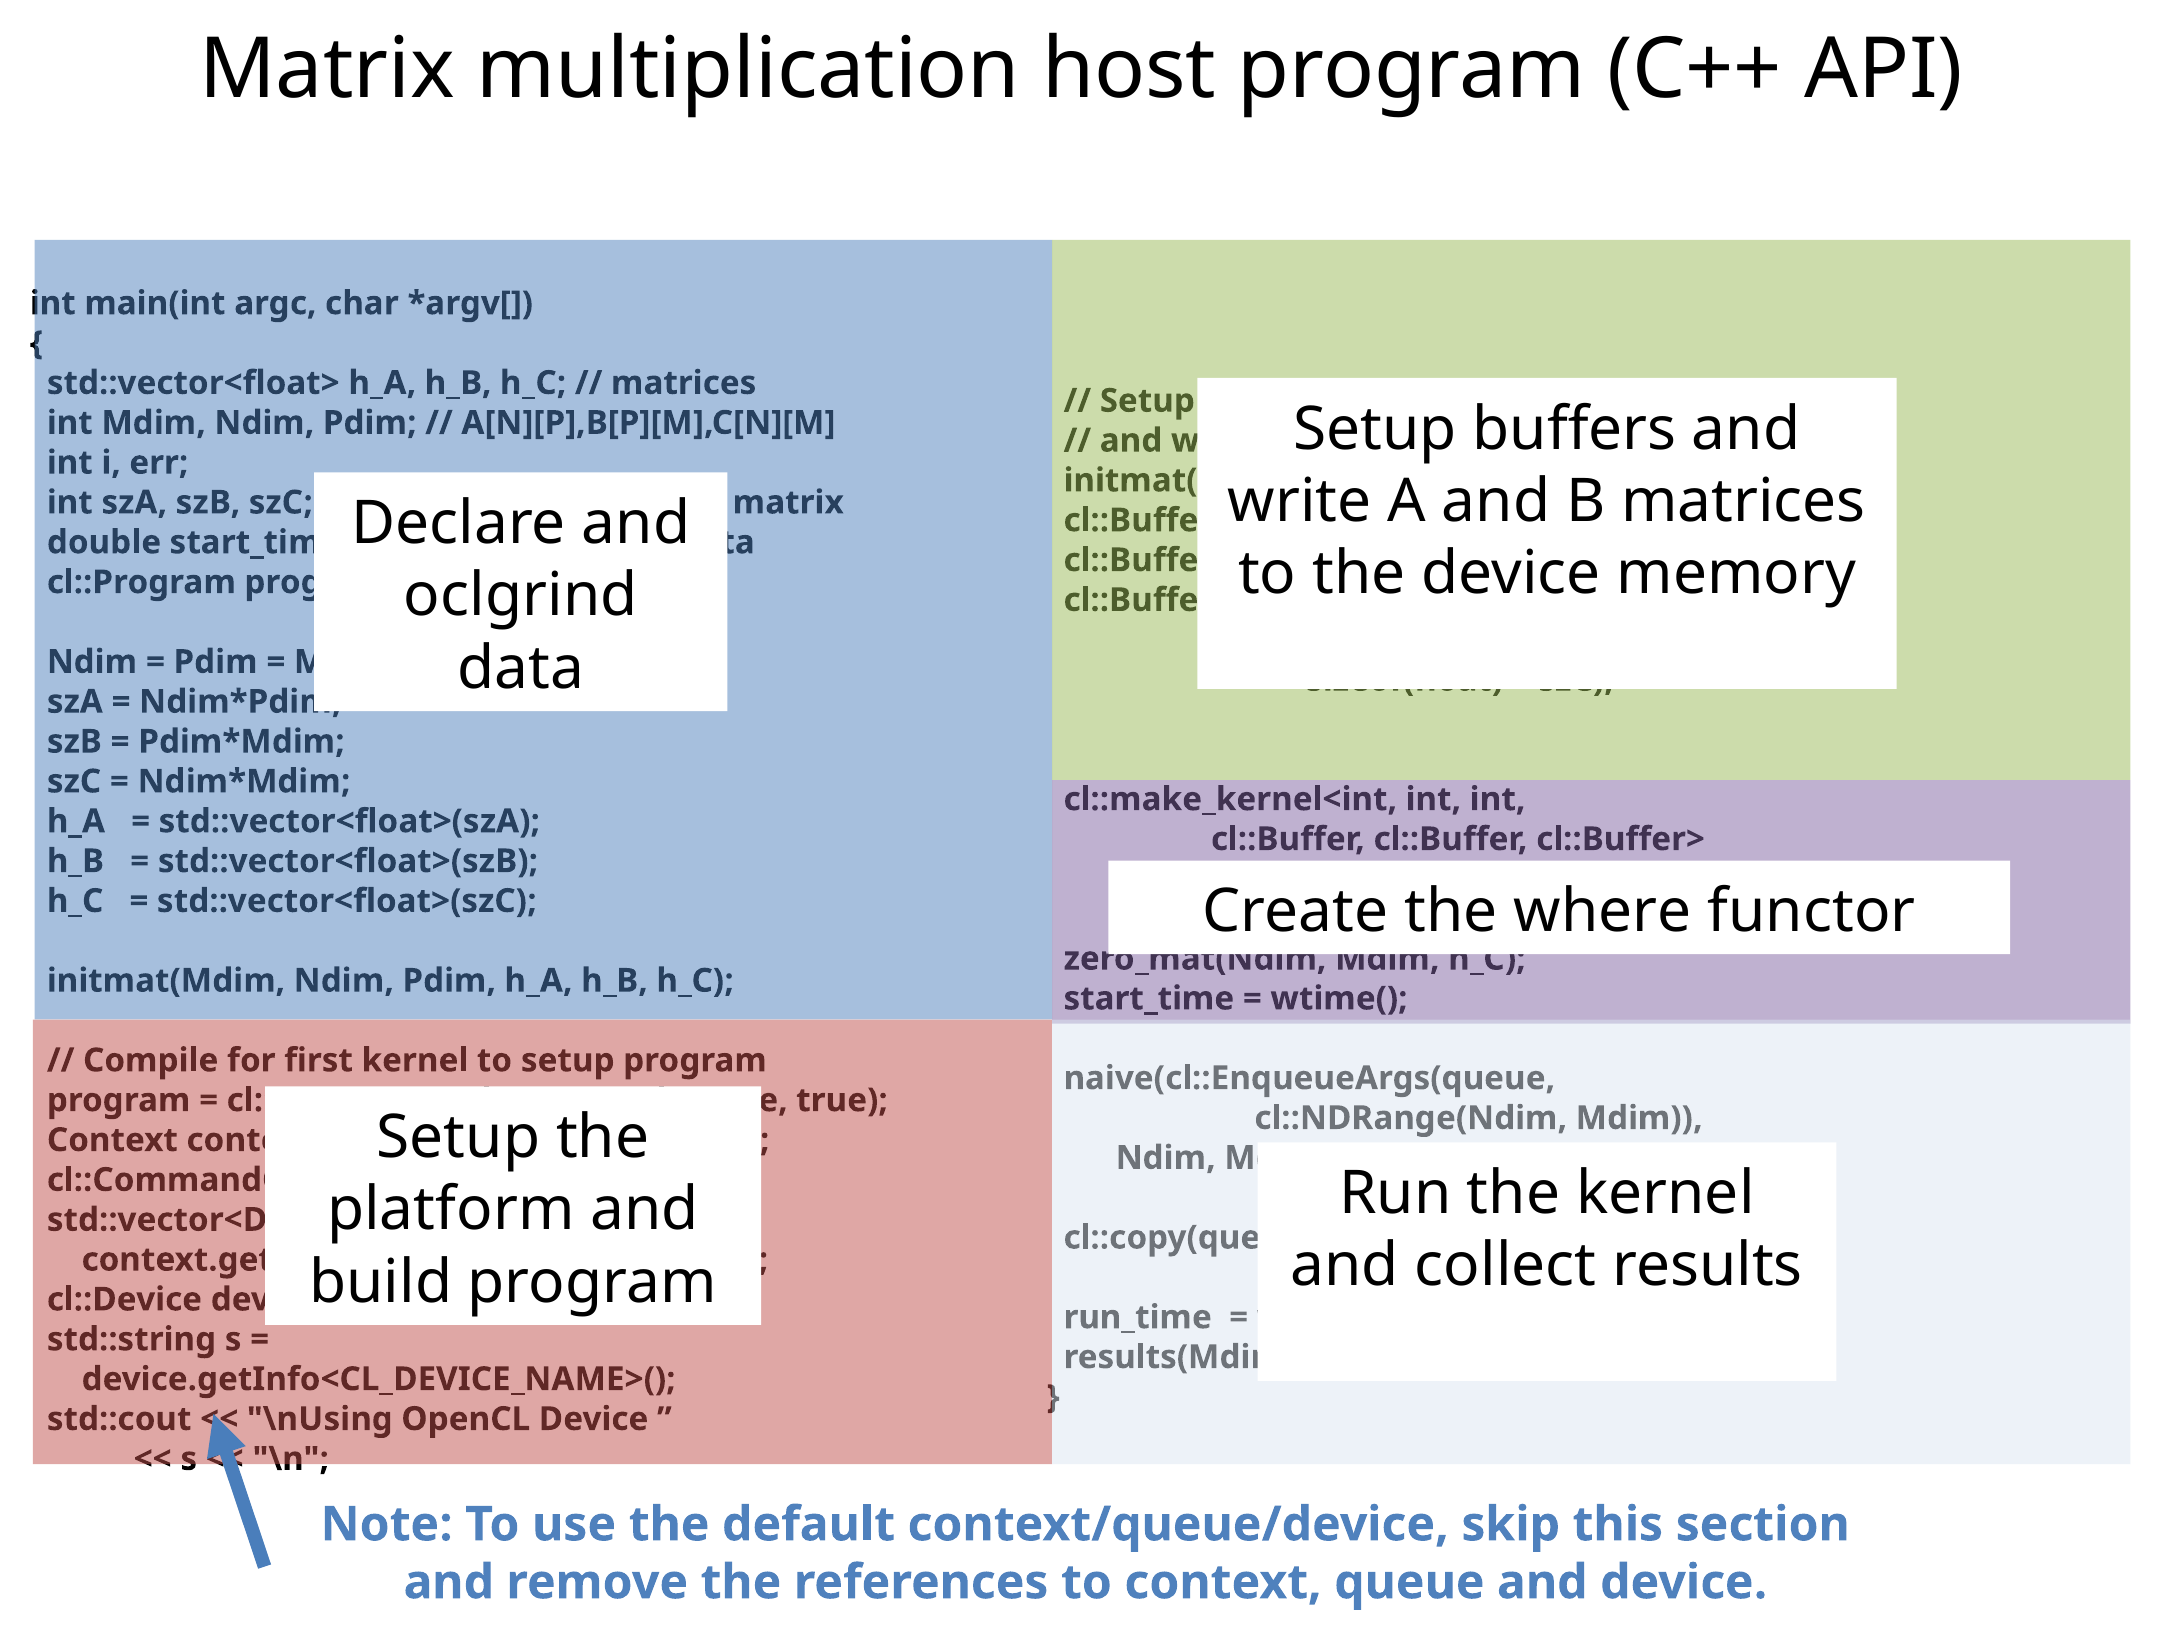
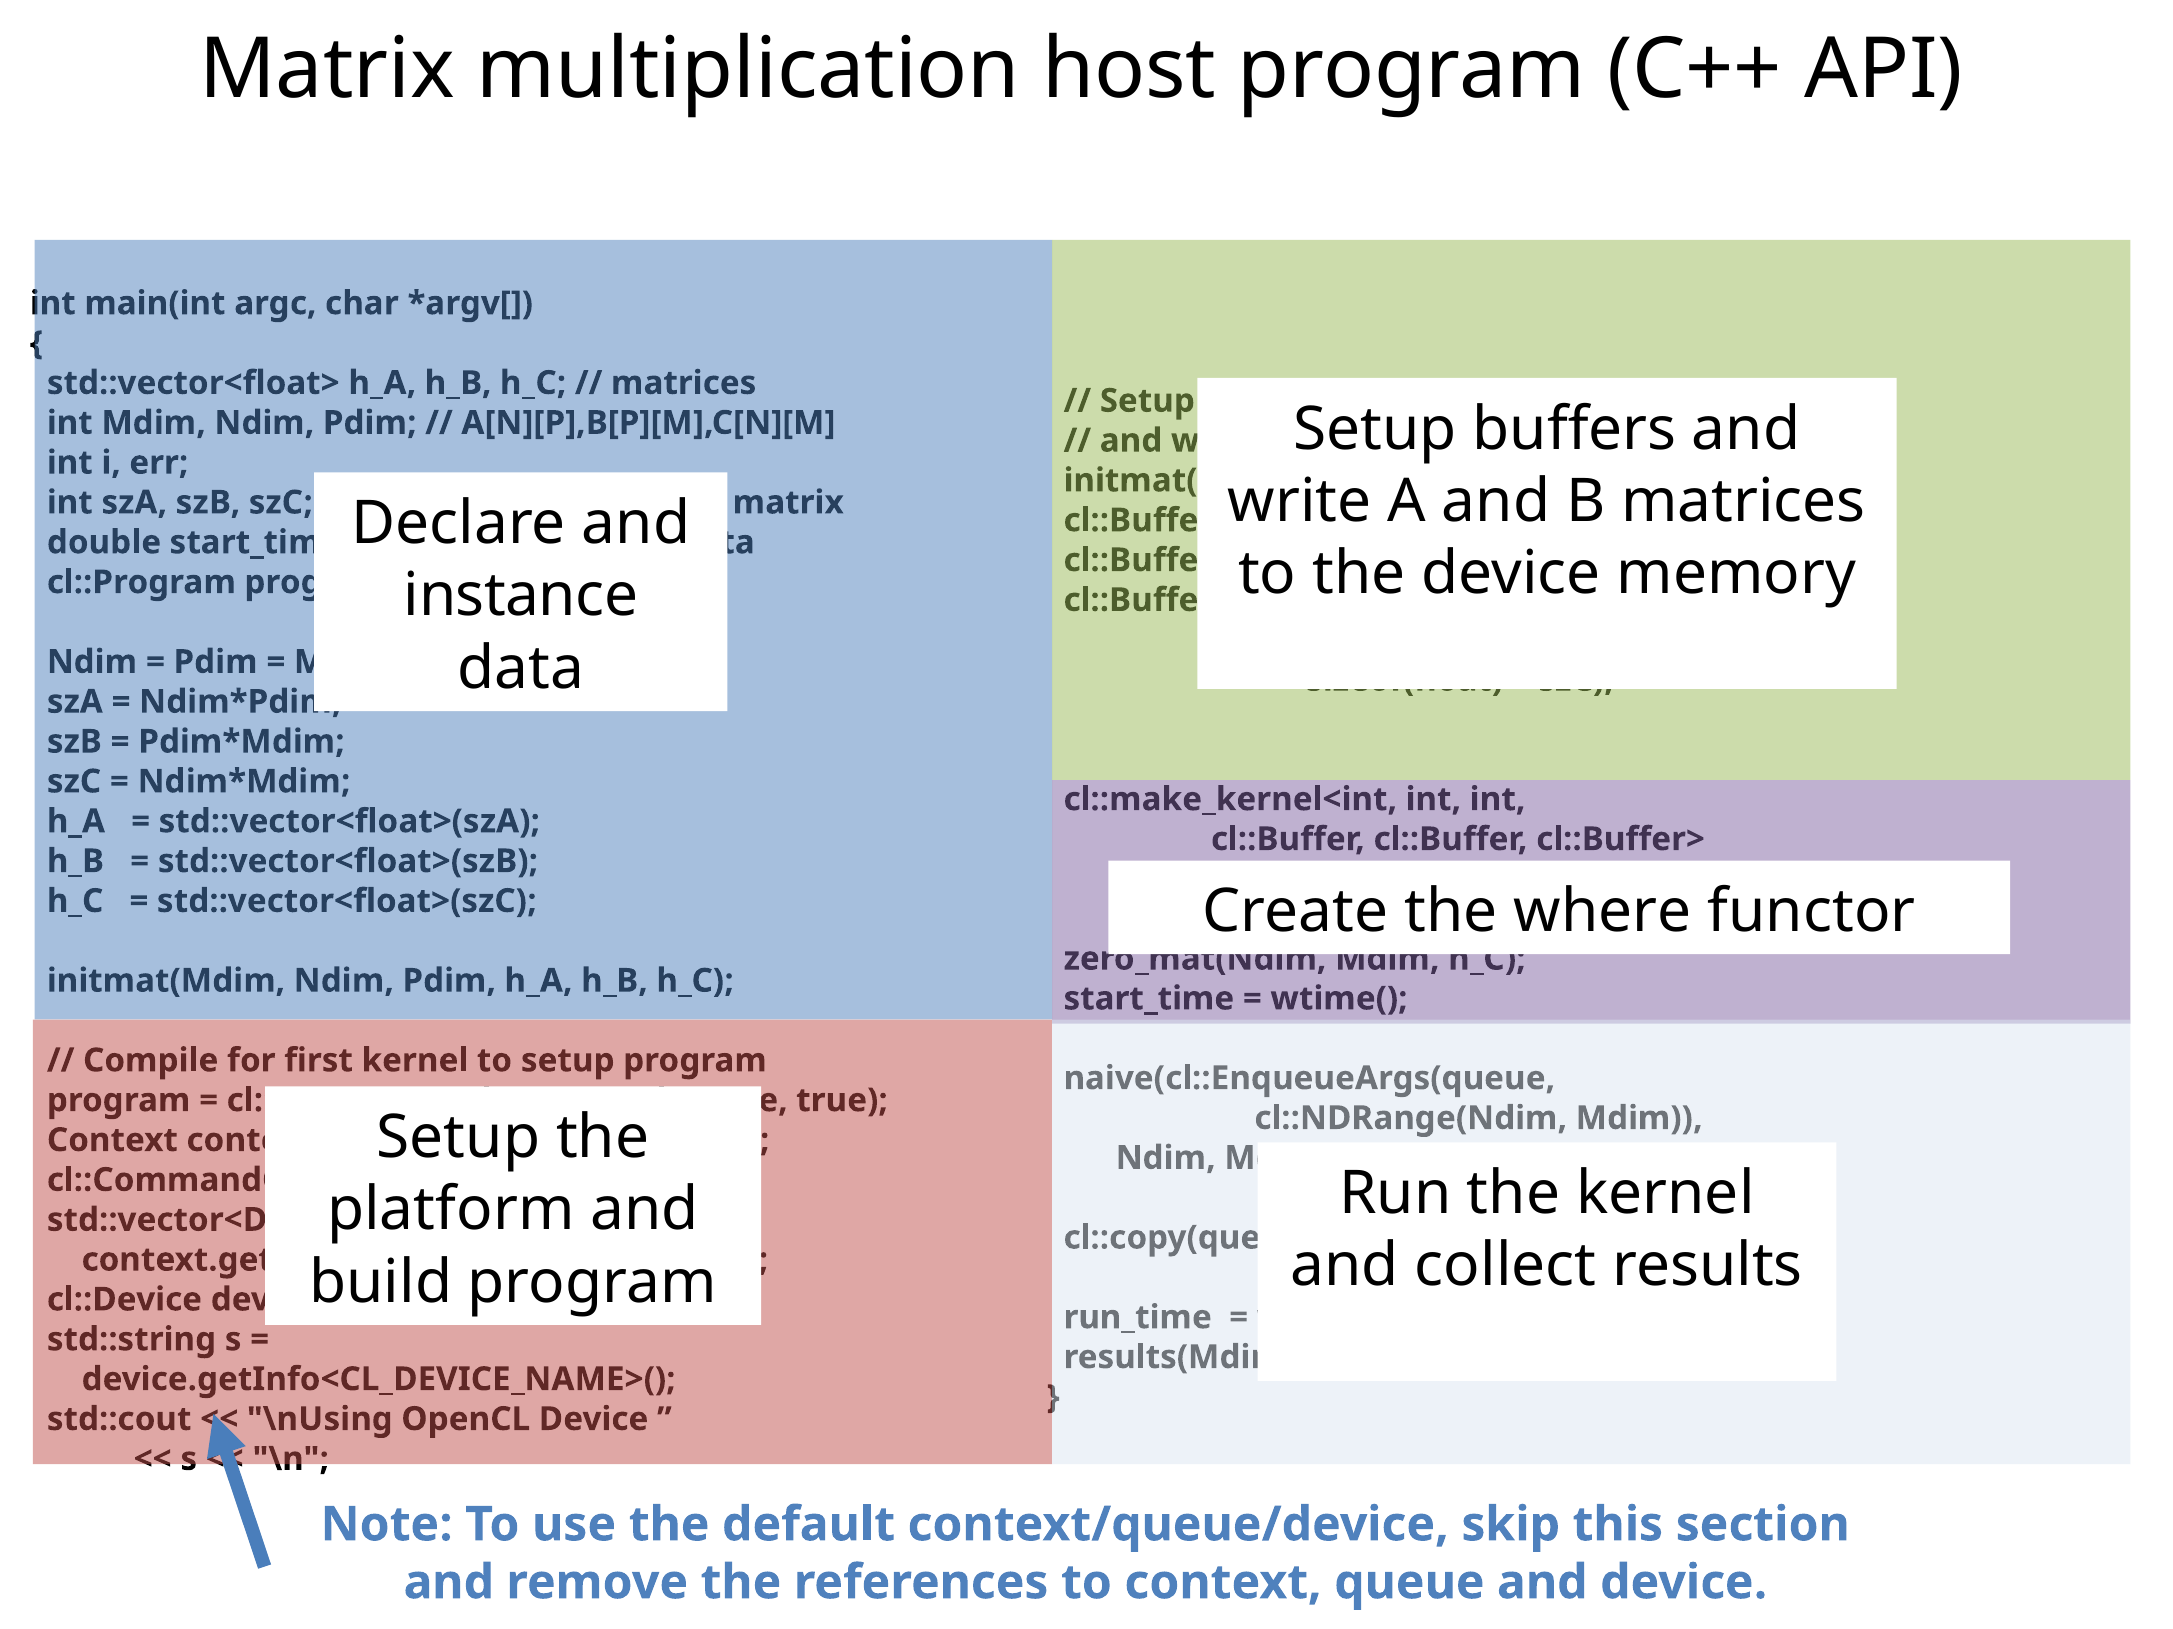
oclgrind: oclgrind -> instance
